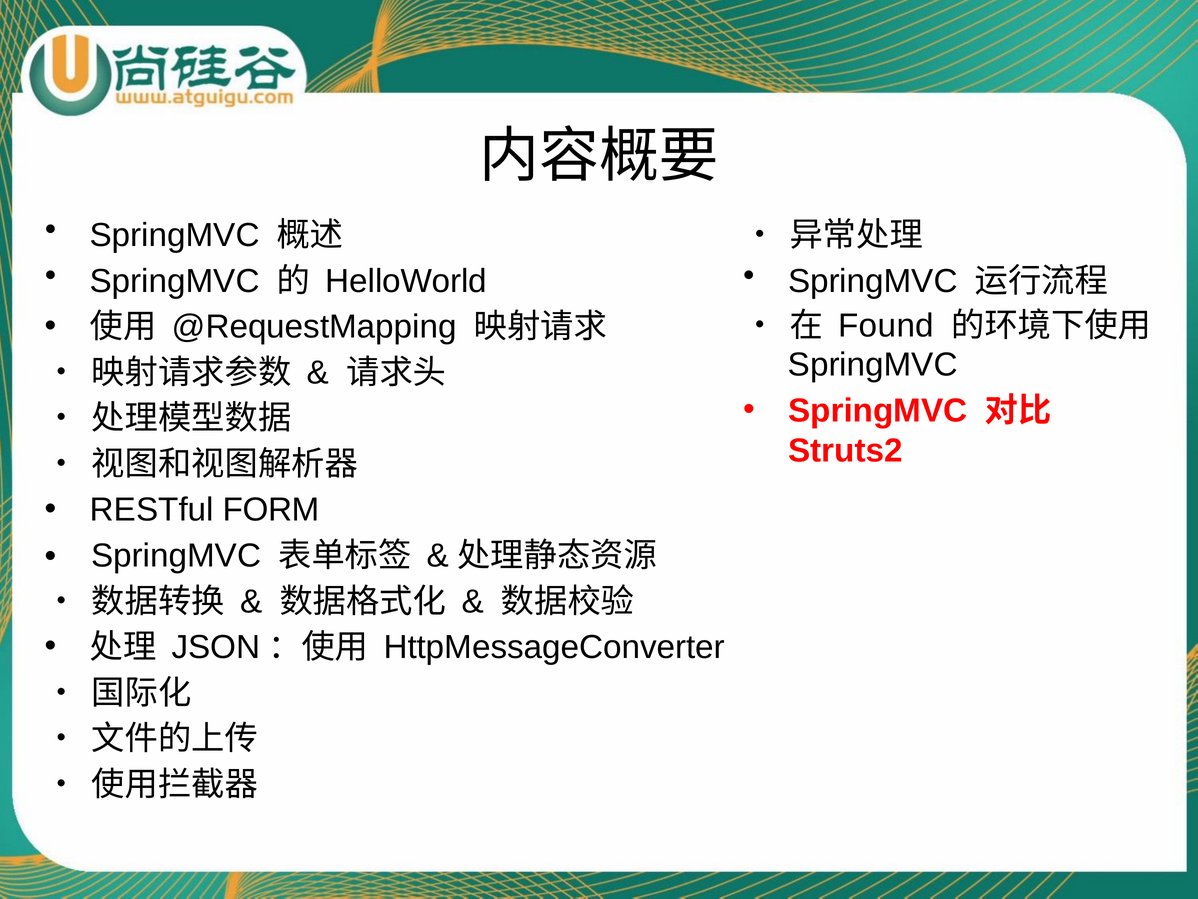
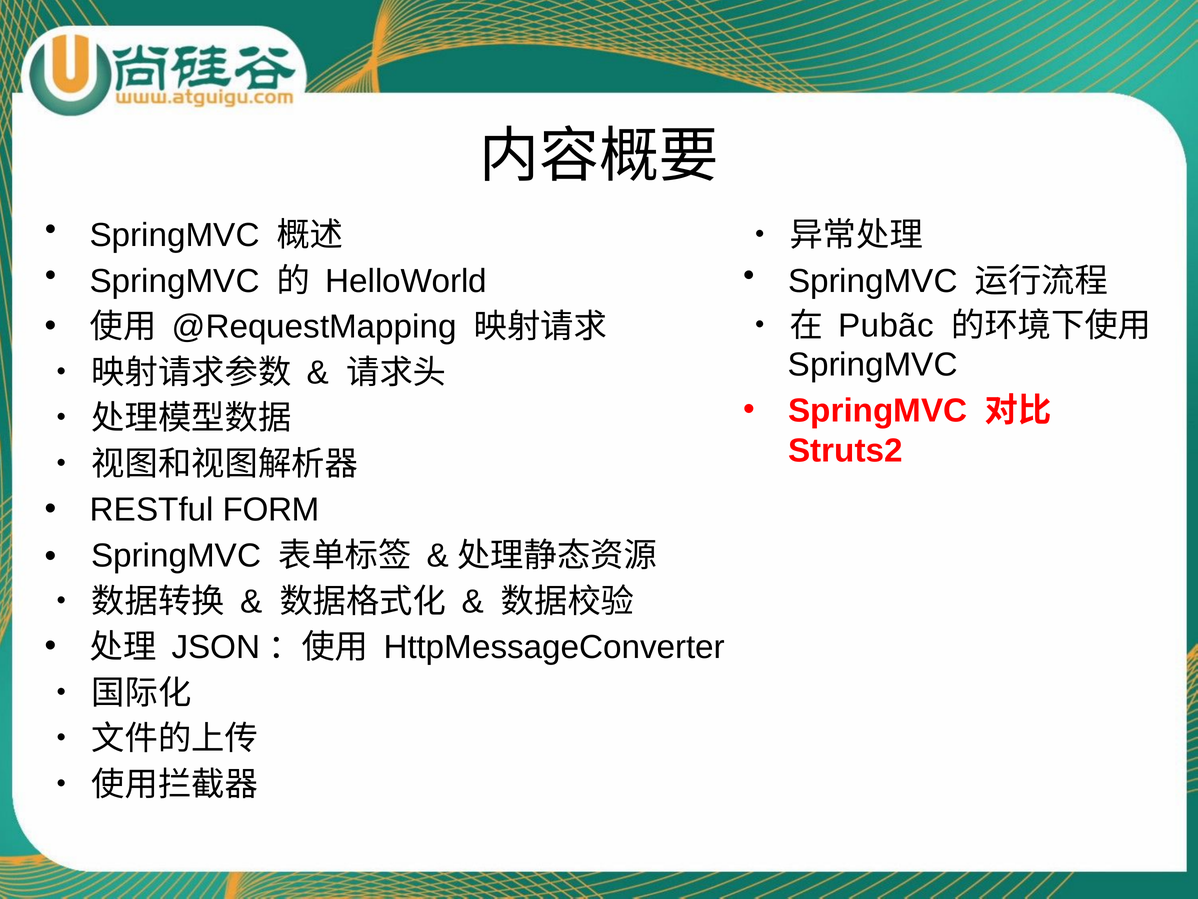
Found: Found -> Pubãc
